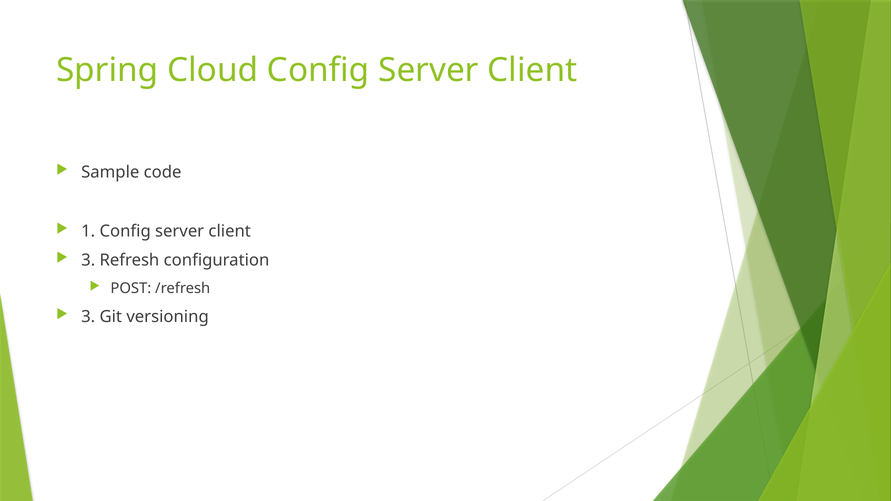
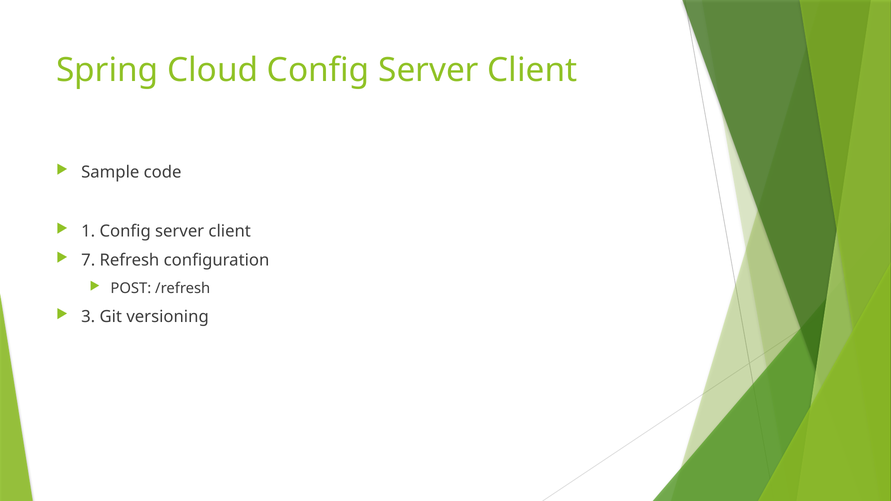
3 at (88, 260): 3 -> 7
